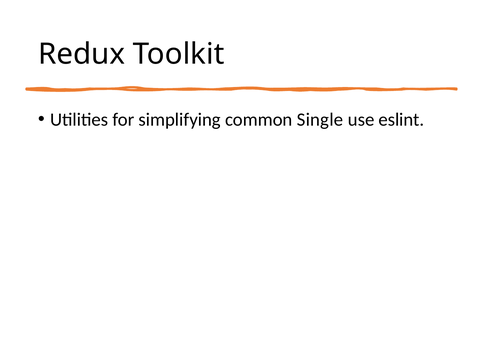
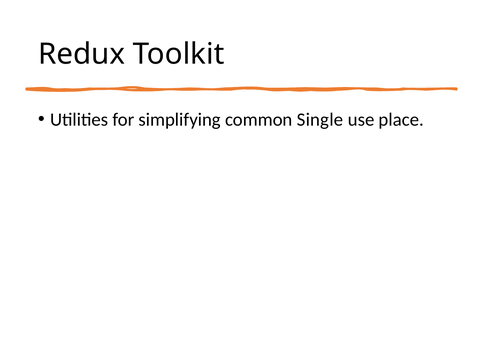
eslint: eslint -> place
